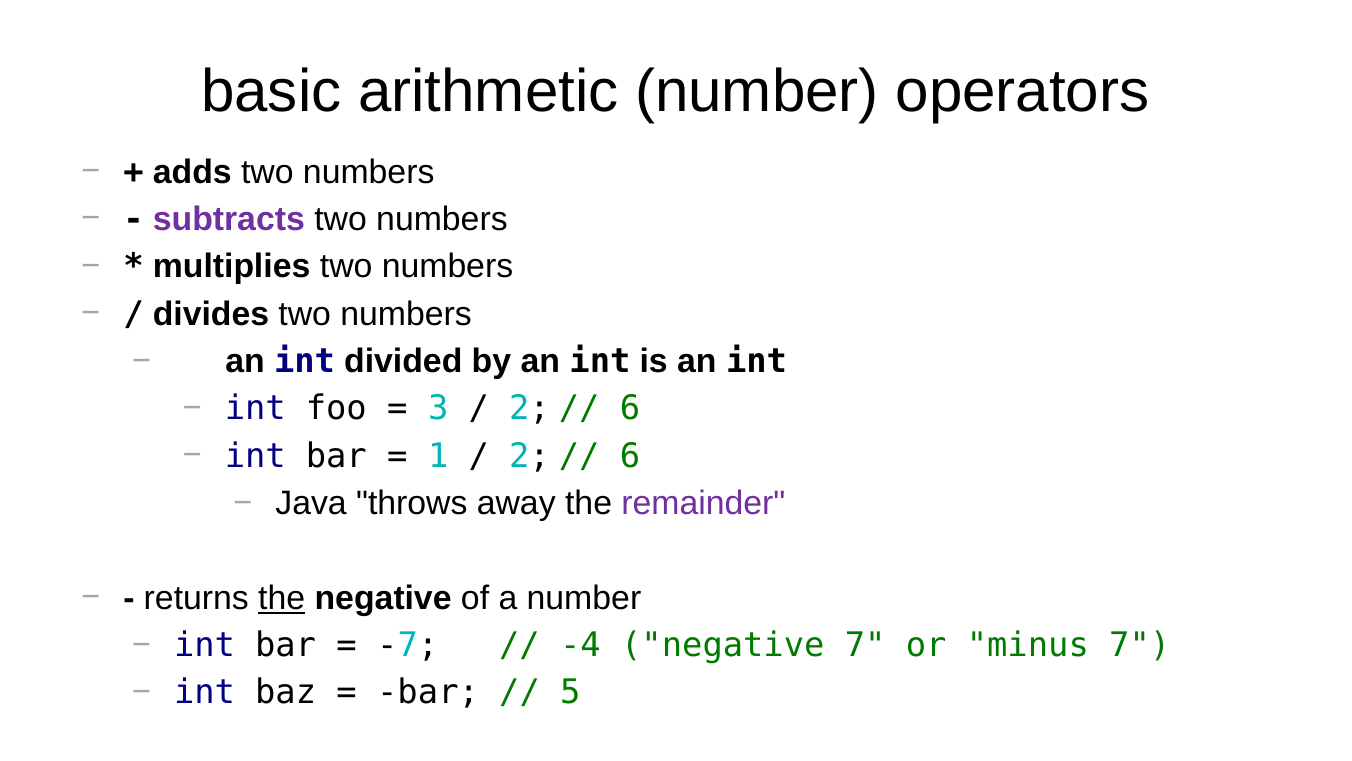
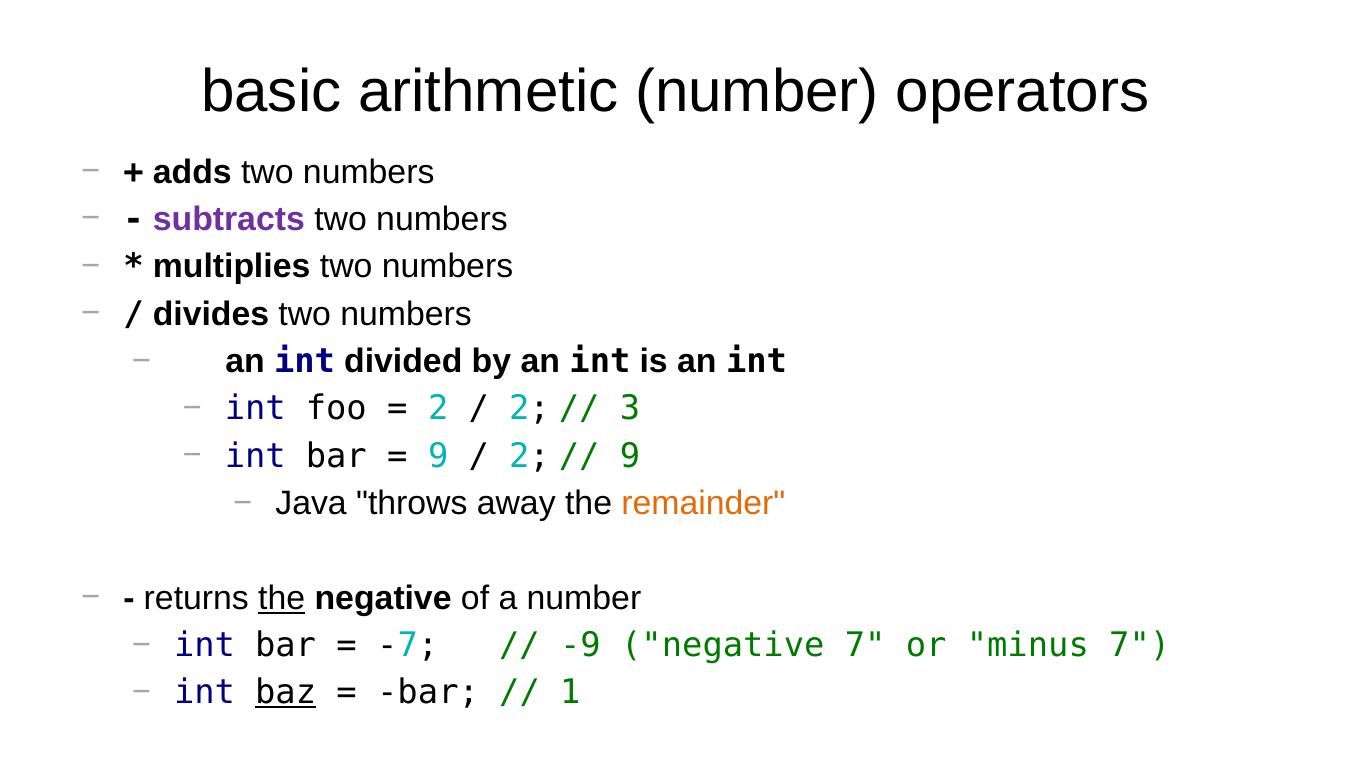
3 at (438, 408): 3 -> 2
6 at (630, 408): 6 -> 3
1 at (438, 456): 1 -> 9
6 at (630, 456): 6 -> 9
remainder colour: purple -> orange
-4: -4 -> -9
baz underline: none -> present
5: 5 -> 1
